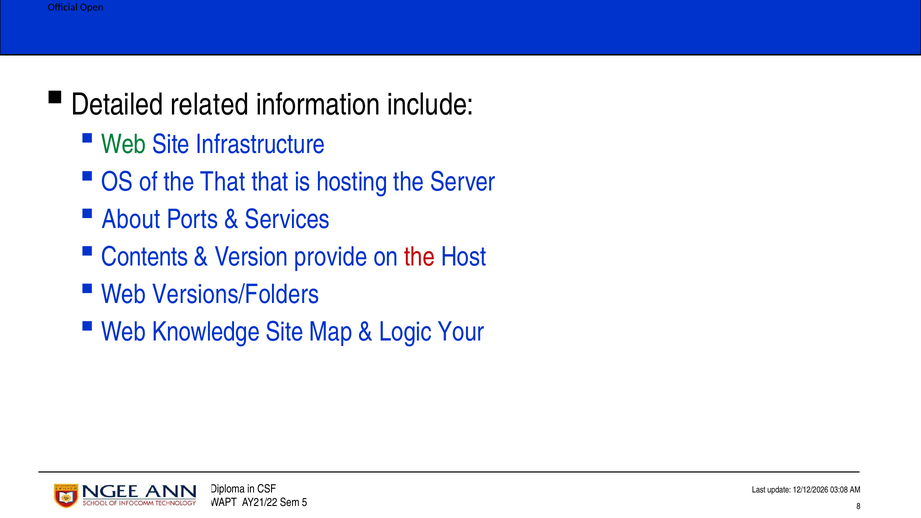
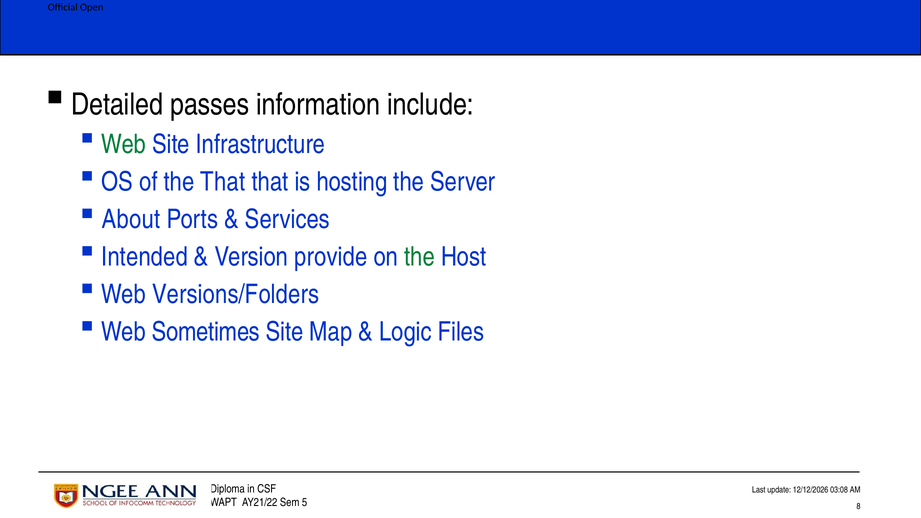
related: related -> passes
Contents: Contents -> Intended
the at (420, 257) colour: red -> green
Knowledge: Knowledge -> Sometimes
Your: Your -> Files
